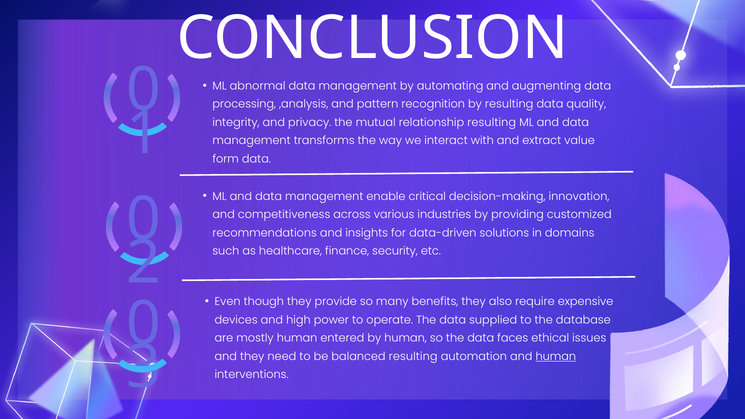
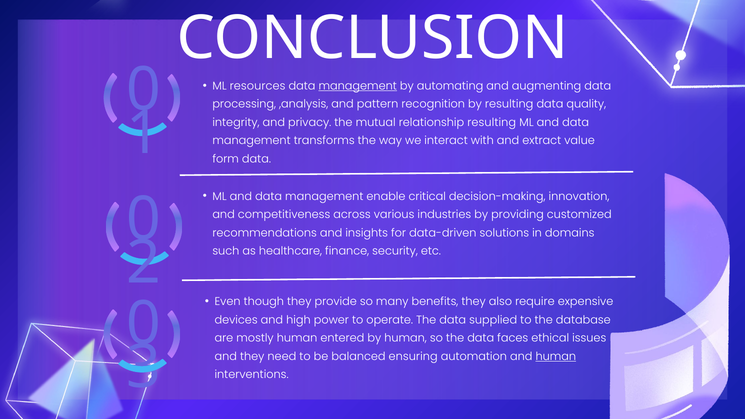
abnormal: abnormal -> resources
management at (358, 86) underline: none -> present
balanced resulting: resulting -> ensuring
